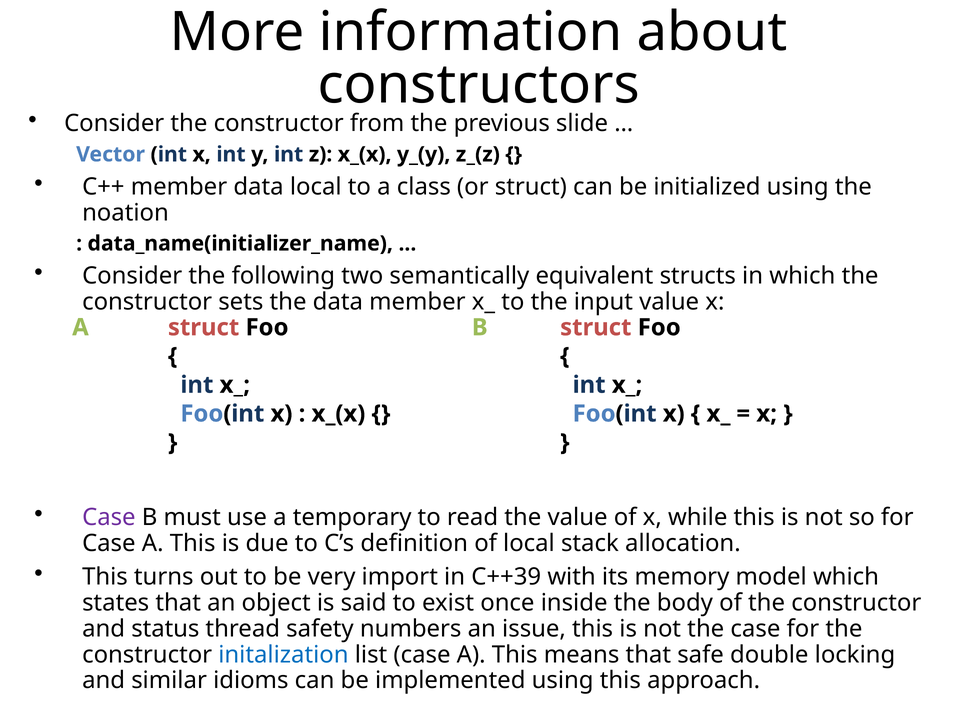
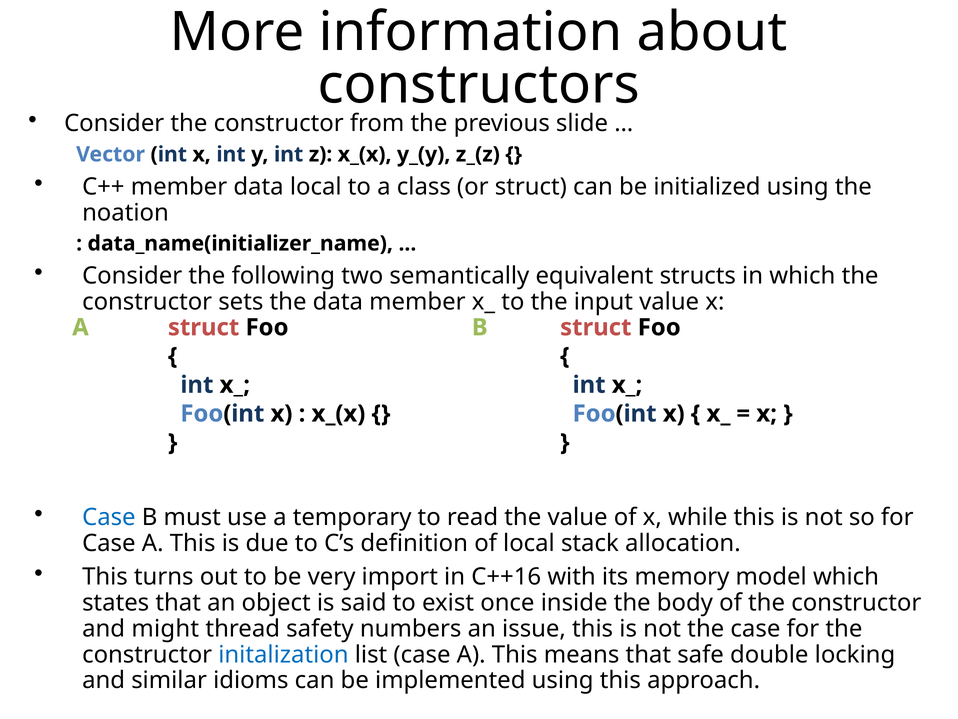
Case at (109, 517) colour: purple -> blue
C++39: C++39 -> C++16
status: status -> might
